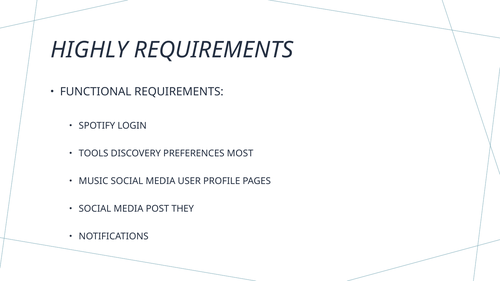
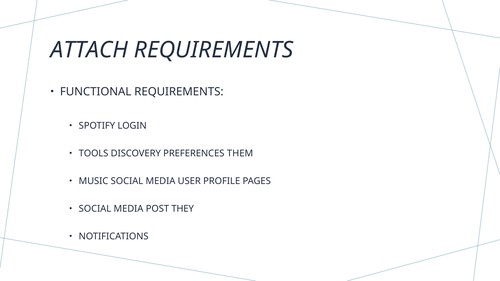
HIGHLY: HIGHLY -> ATTACH
MOST: MOST -> THEM
